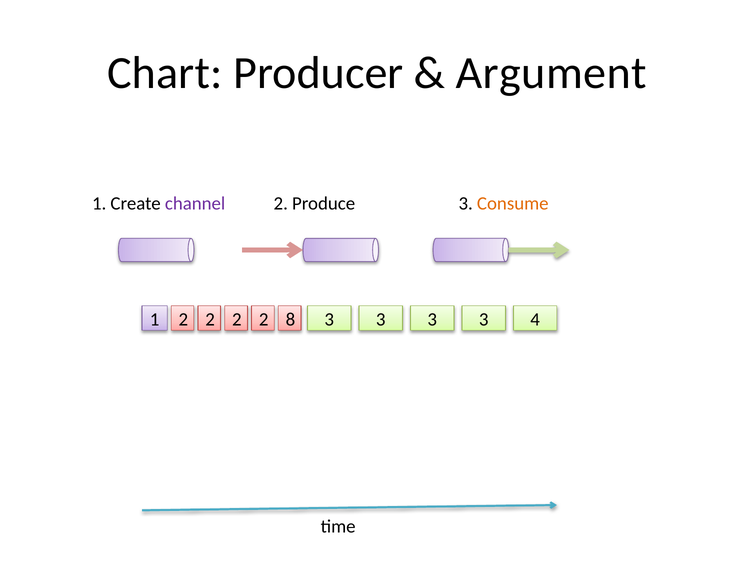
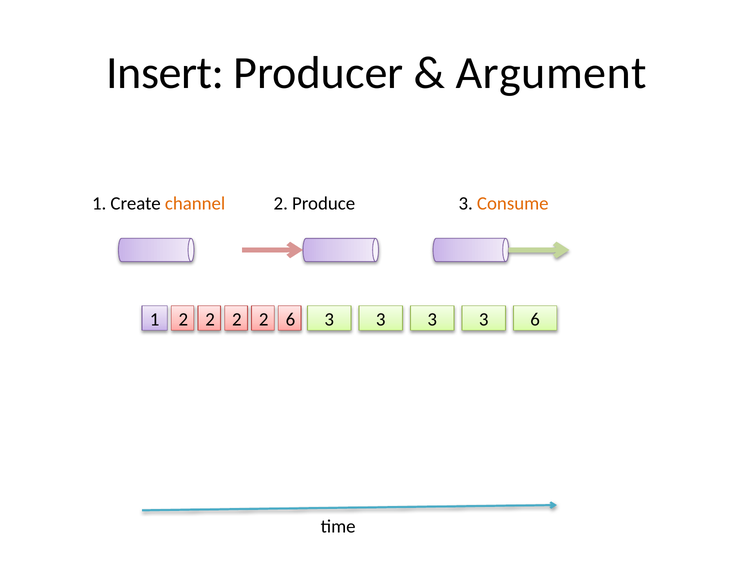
Chart: Chart -> Insert
channel colour: purple -> orange
2 2 8: 8 -> 6
1 2 4: 4 -> 6
